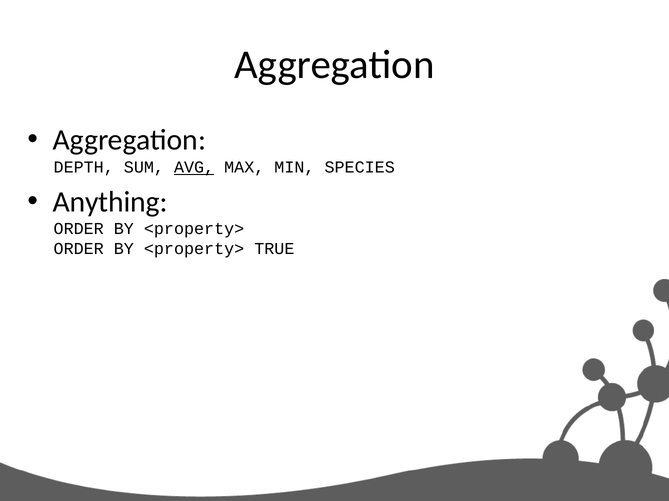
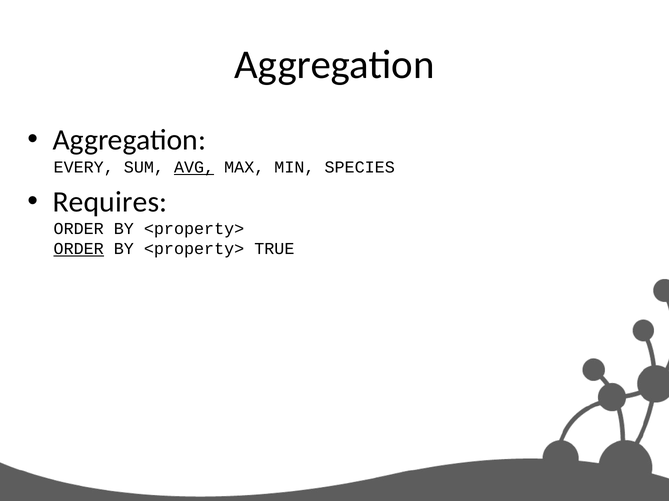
DEPTH: DEPTH -> EVERY
Anything: Anything -> Requires
ORDER at (79, 249) underline: none -> present
